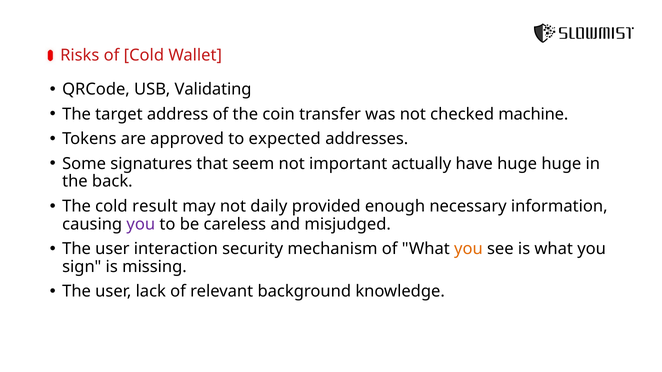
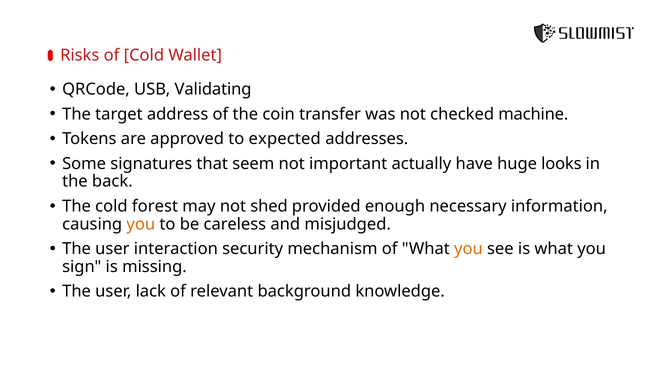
huge huge: huge -> looks
result: result -> forest
daily: daily -> shed
you at (141, 224) colour: purple -> orange
